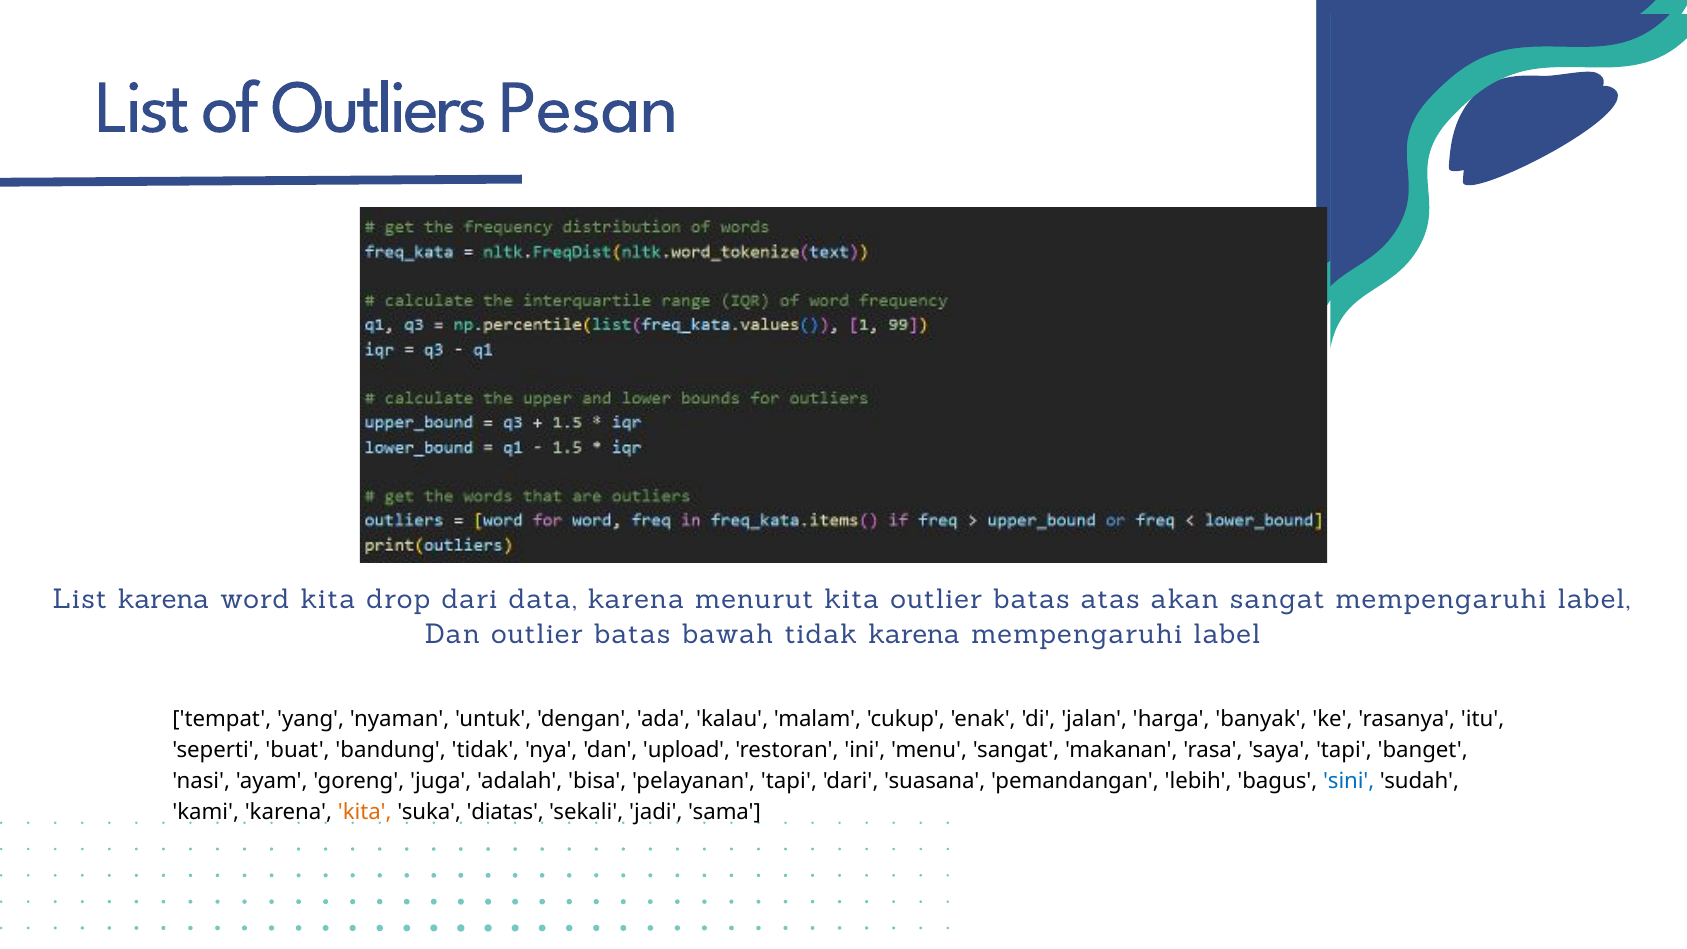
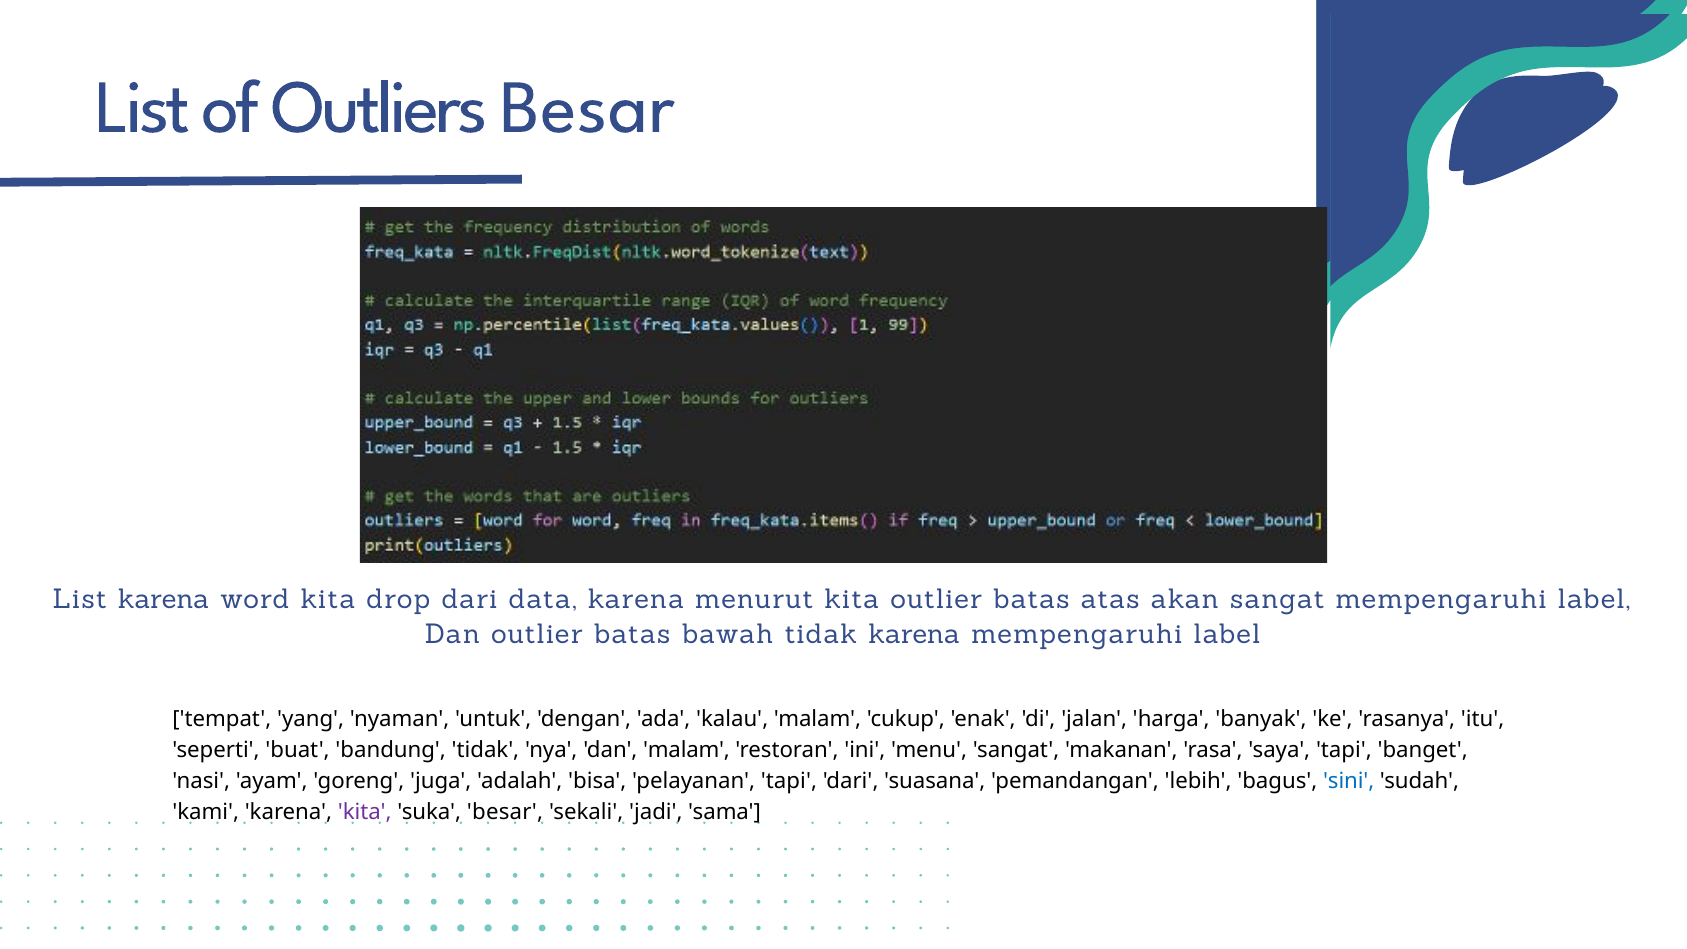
Outliers Pesan: Pesan -> Besar
dan upload: upload -> malam
kita at (365, 812) colour: orange -> purple
suka diatas: diatas -> besar
